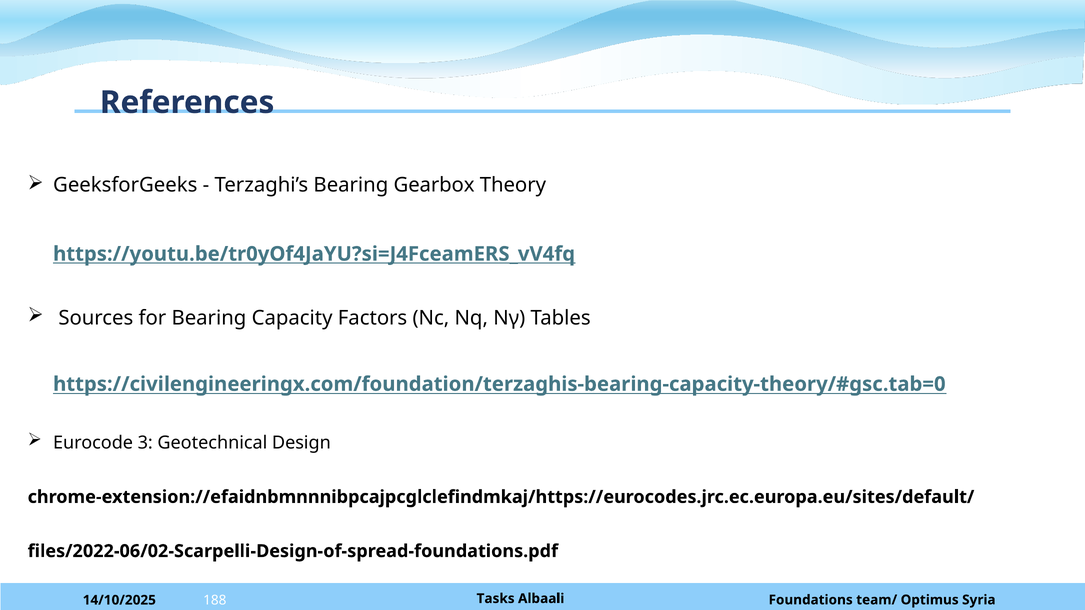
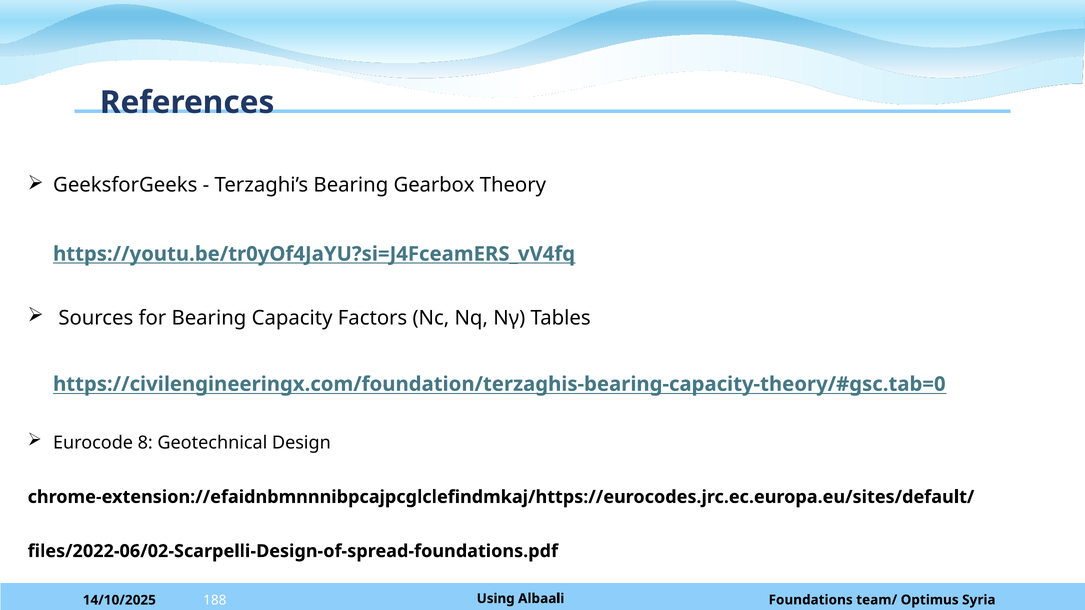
3: 3 -> 8
Tasks: Tasks -> Using
